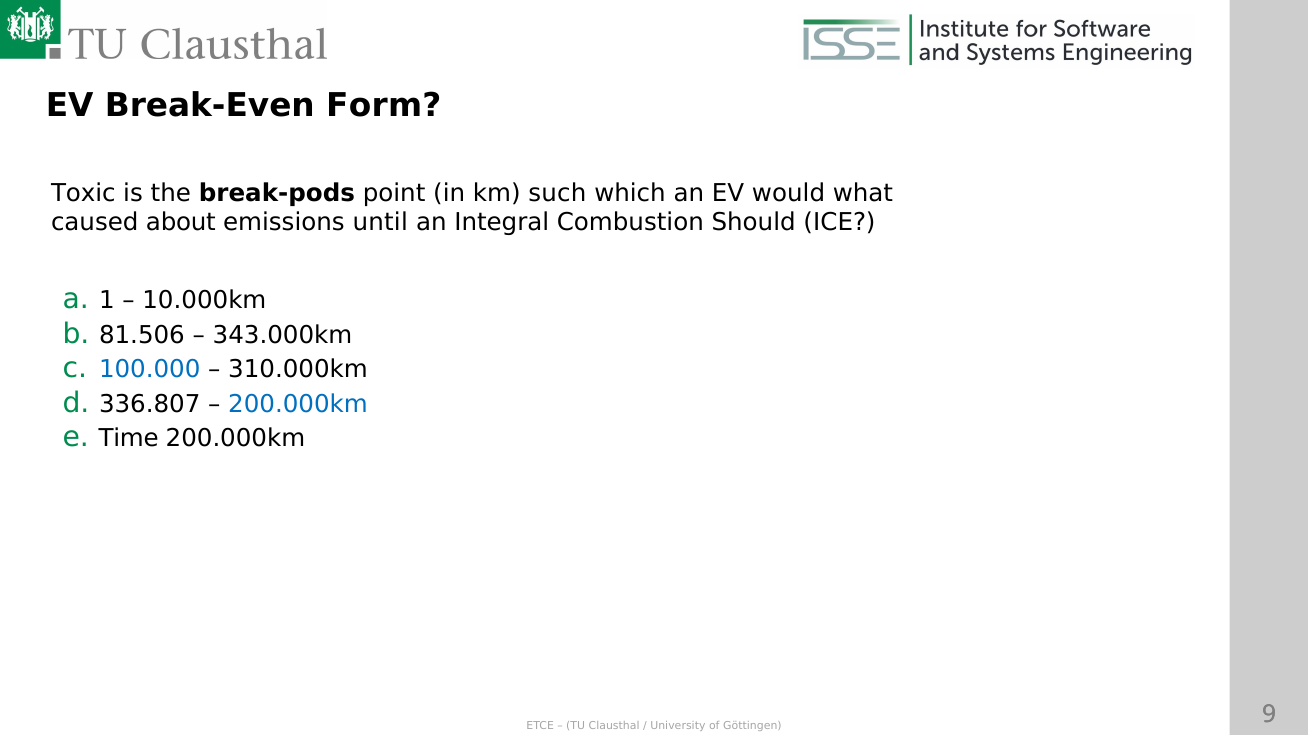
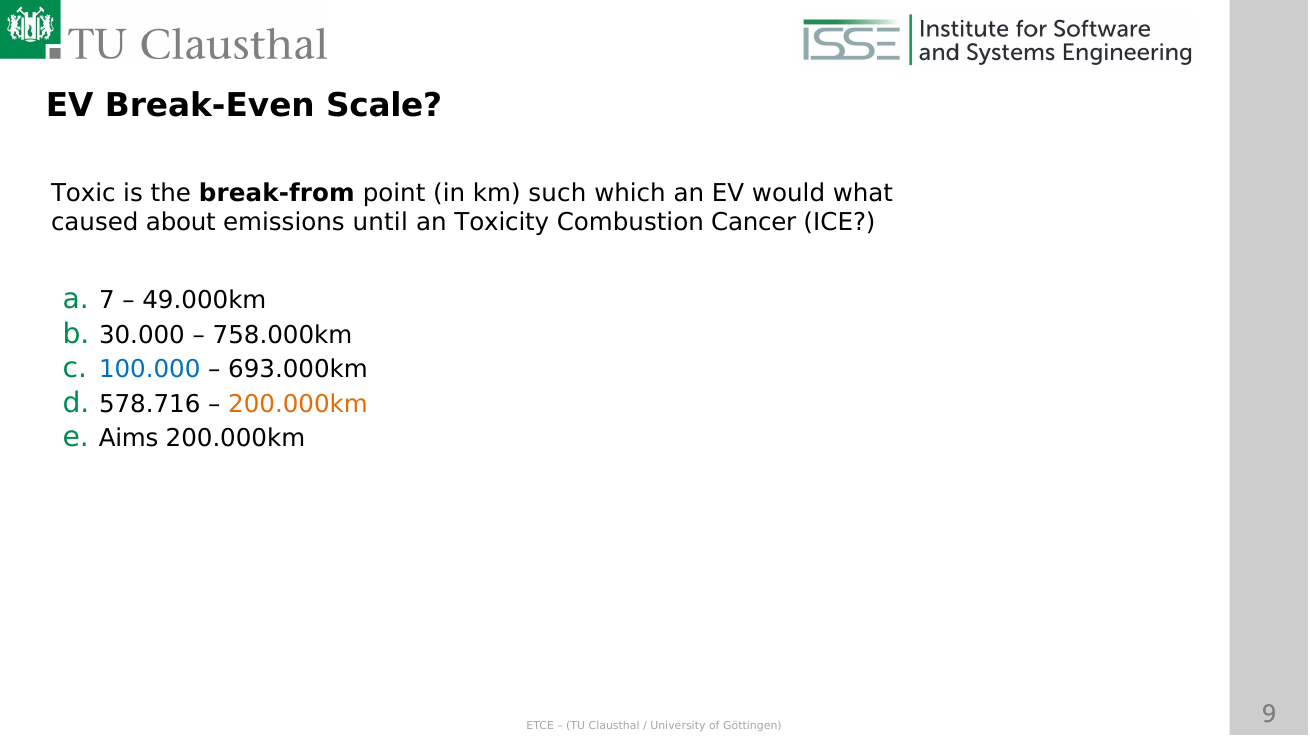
Form: Form -> Scale
break-pods: break-pods -> break-from
Integral: Integral -> Toxicity
Should: Should -> Cancer
1: 1 -> 7
10.000km: 10.000km -> 49.000km
81.506: 81.506 -> 30.000
343.000km: 343.000km -> 758.000km
310.000km: 310.000km -> 693.000km
336.807: 336.807 -> 578.716
200.000km at (298, 404) colour: blue -> orange
Time: Time -> Aims
